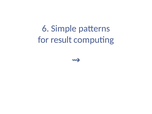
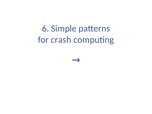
result: result -> crash
